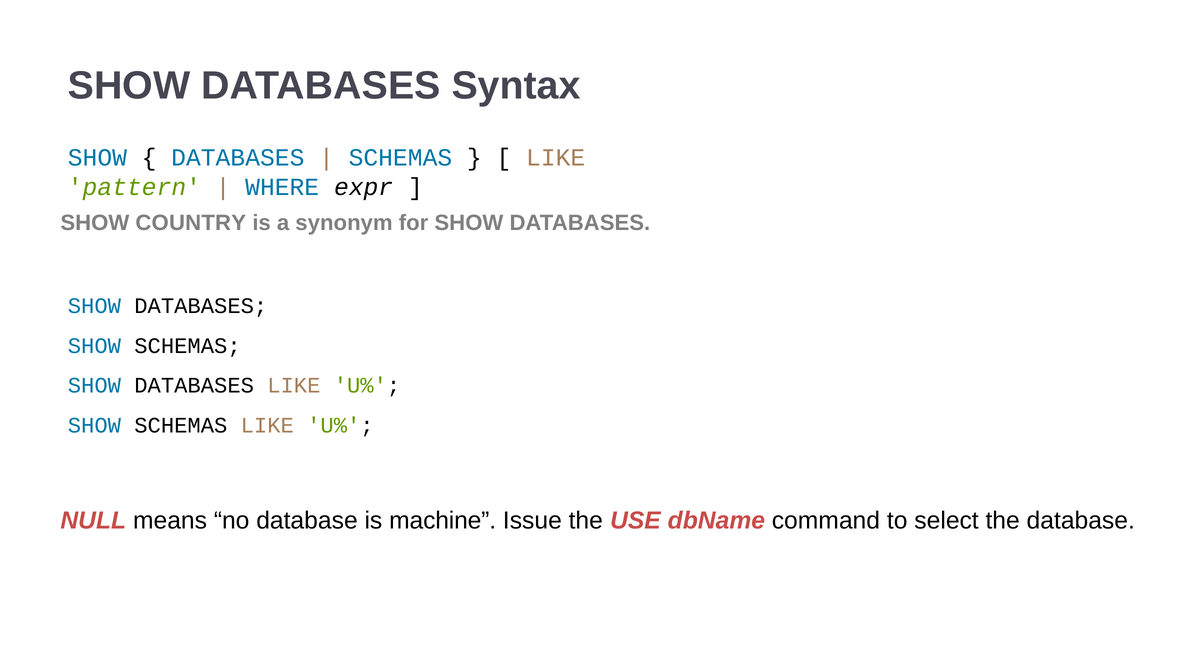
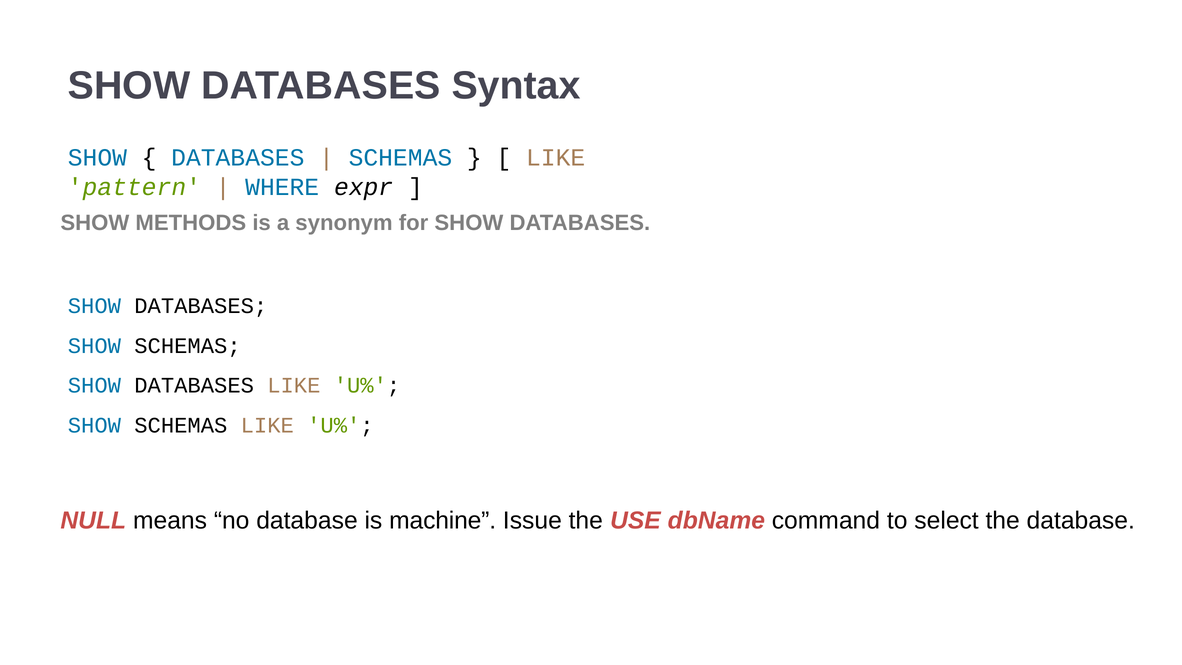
COUNTRY: COUNTRY -> METHODS
